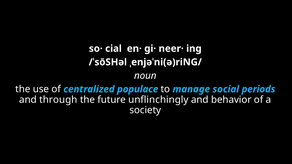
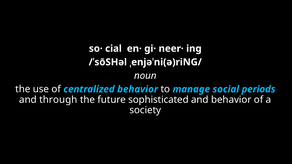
centralized populace: populace -> behavior
unflinchingly: unflinchingly -> sophisticated
